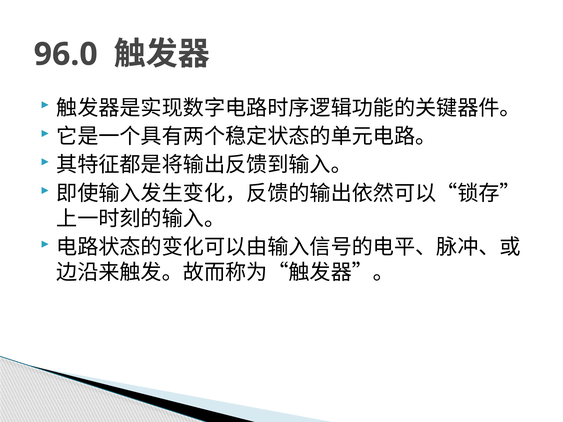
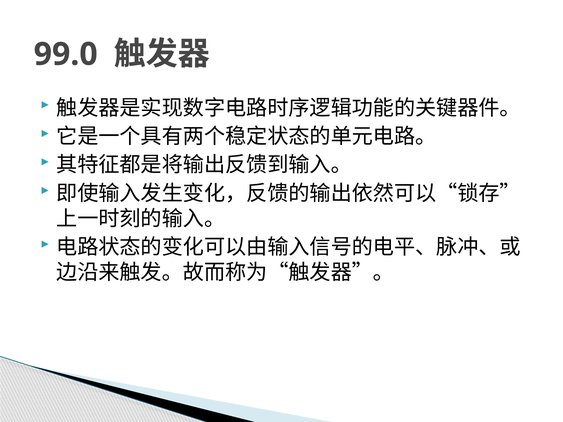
96.0: 96.0 -> 99.0
